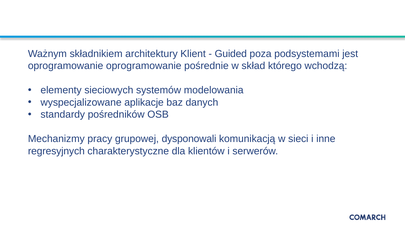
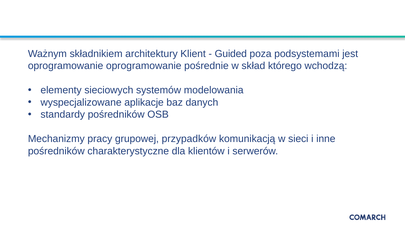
dysponowali: dysponowali -> przypadków
regresyjnych at (56, 151): regresyjnych -> pośredników
